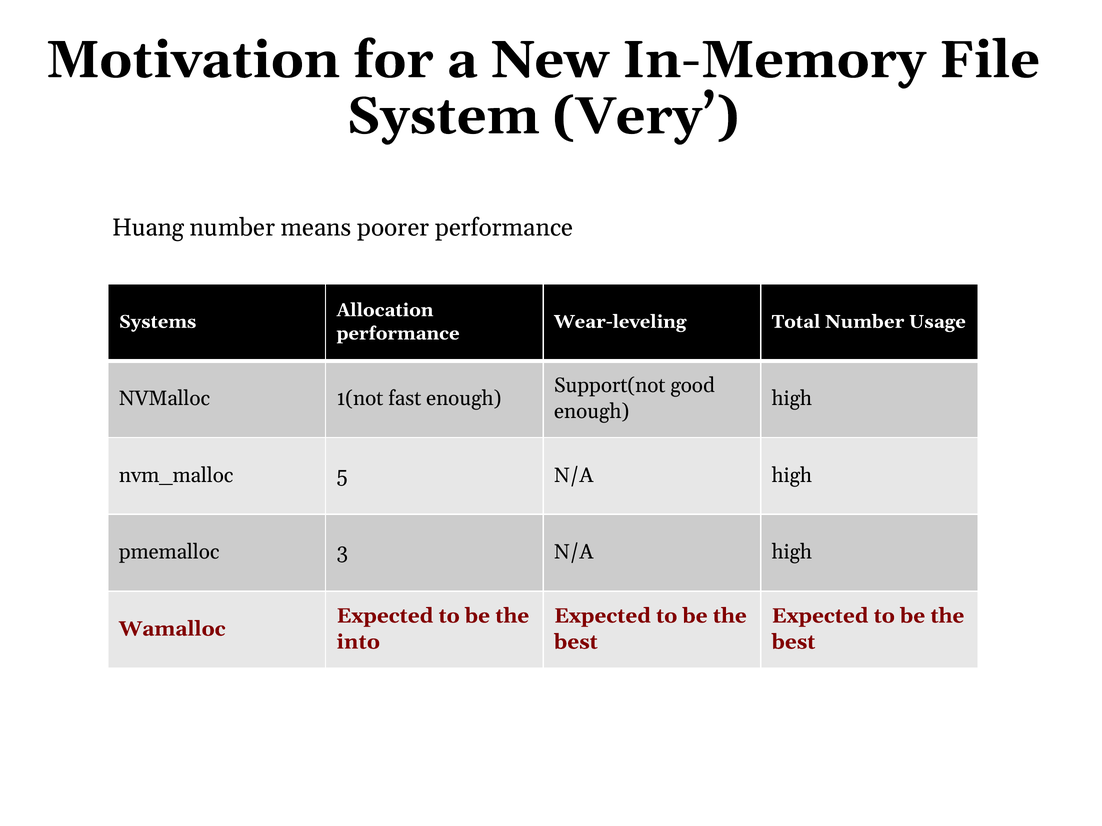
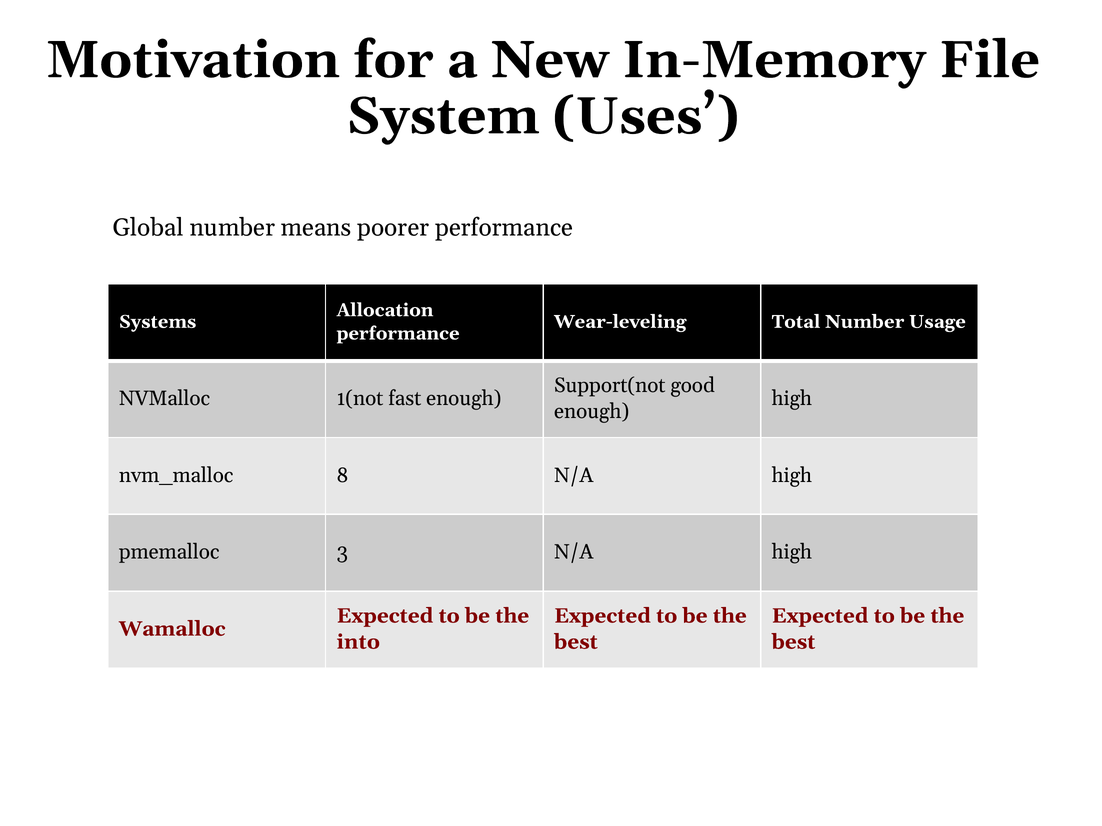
Very: Very -> Uses
Huang: Huang -> Global
5: 5 -> 8
